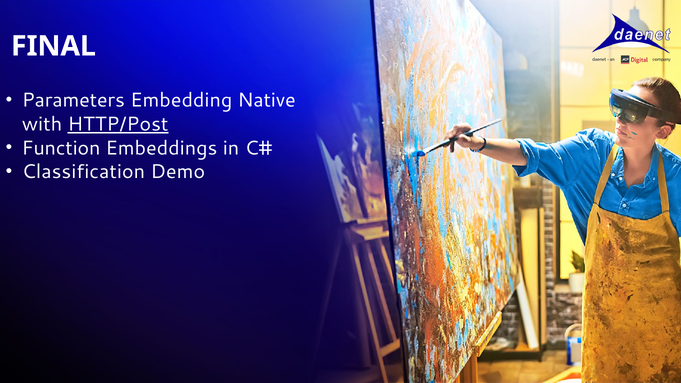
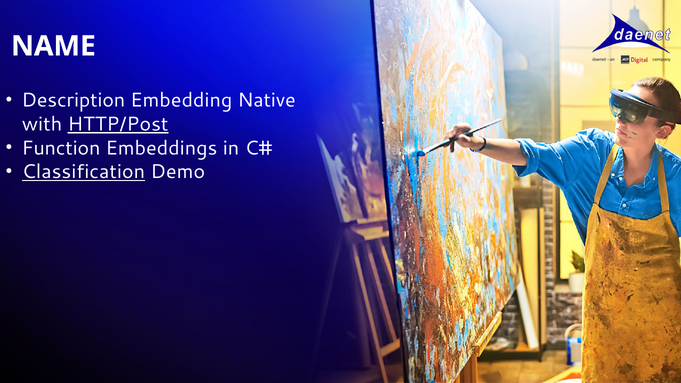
FINAL: FINAL -> NAME
Parameters: Parameters -> Description
Classification underline: none -> present
